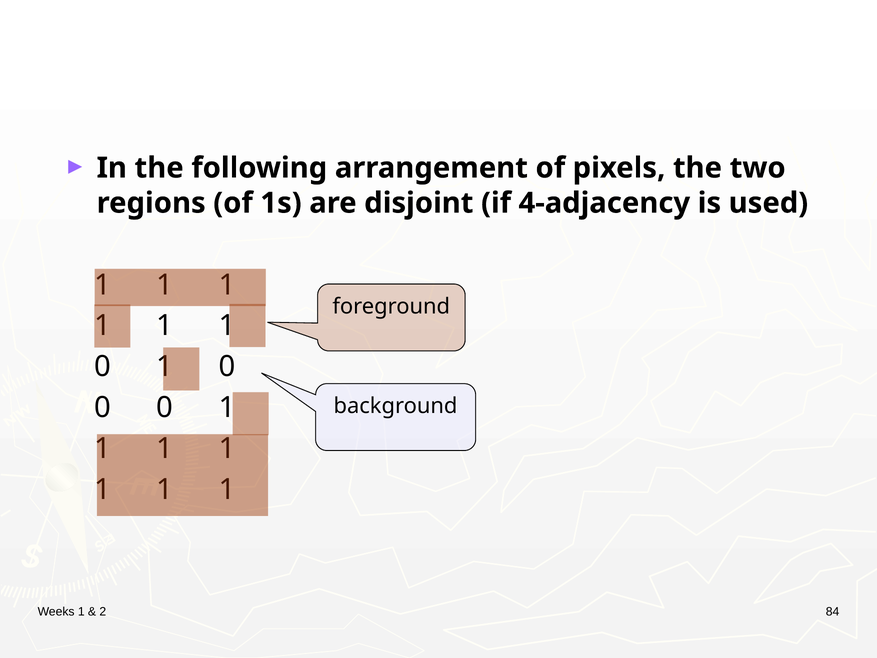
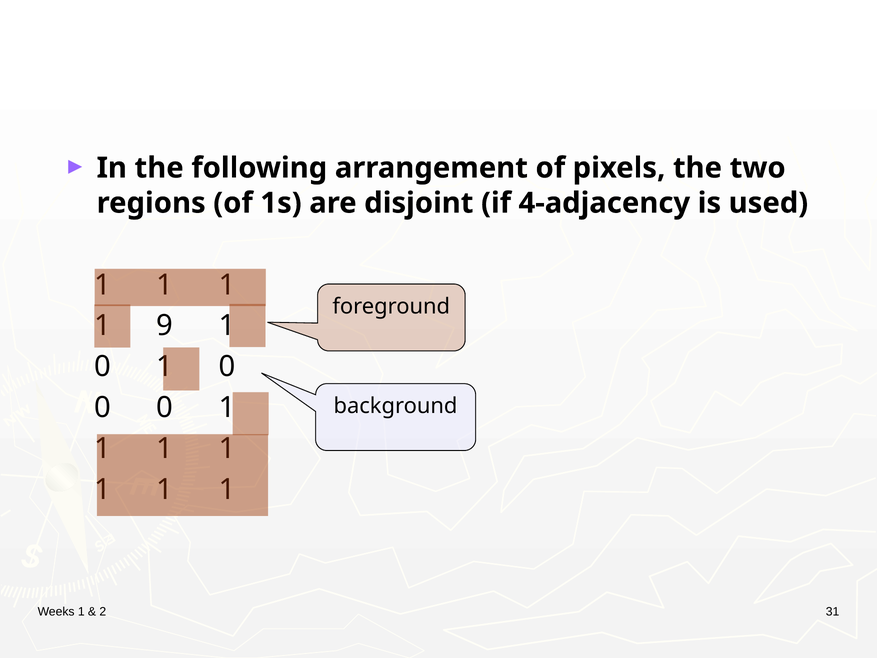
1 at (165, 326): 1 -> 9
84: 84 -> 31
